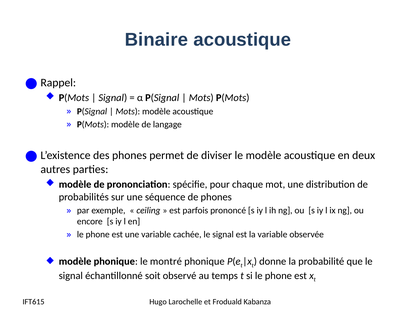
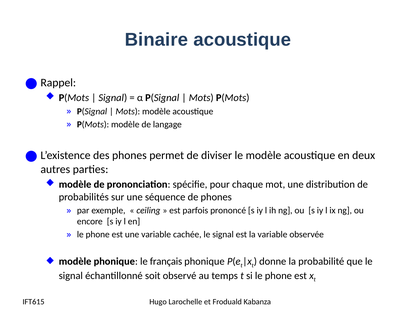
montré: montré -> français
